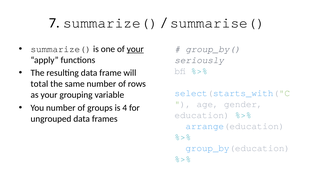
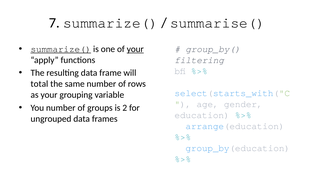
summarize( at (61, 49) underline: none -> present
seriously: seriously -> filtering
is 4: 4 -> 2
